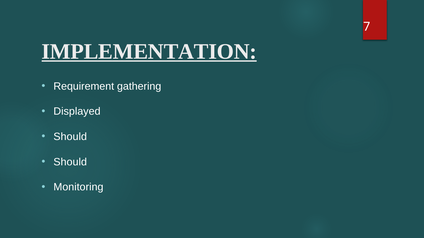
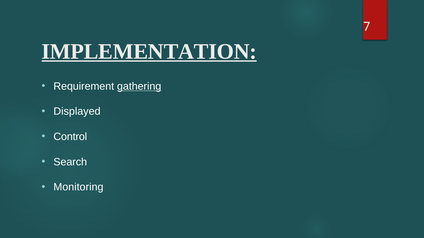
gathering underline: none -> present
Should at (70, 137): Should -> Control
Should at (70, 162): Should -> Search
